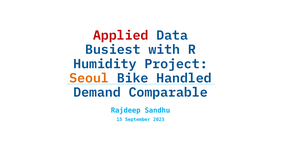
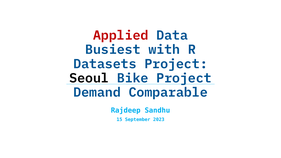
Humidity: Humidity -> Datasets
Seoul colour: orange -> black
Bike Handled: Handled -> Project
